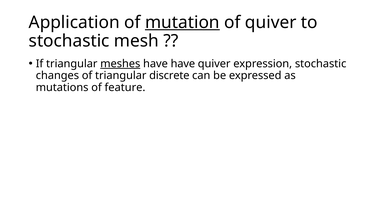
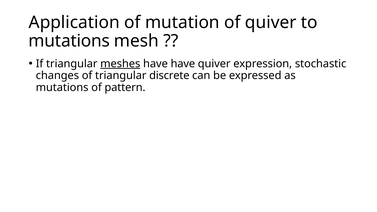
mutation underline: present -> none
stochastic at (69, 41): stochastic -> mutations
feature: feature -> pattern
